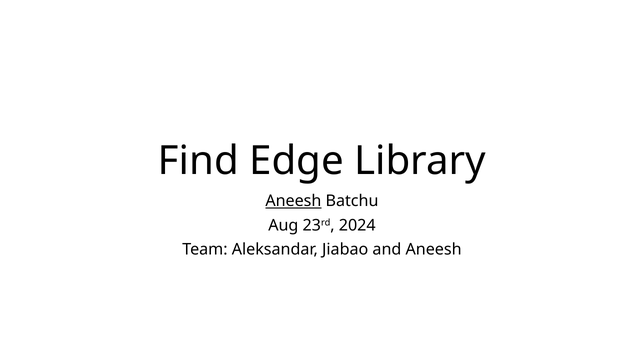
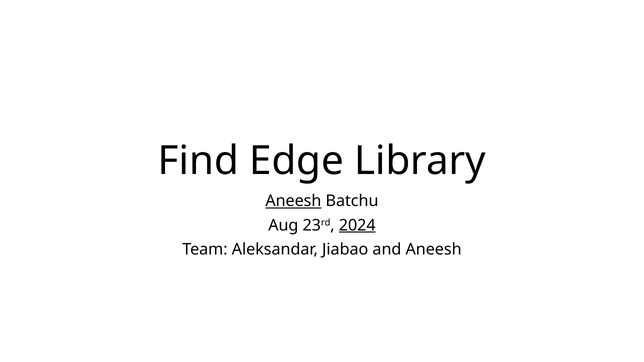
2024 underline: none -> present
